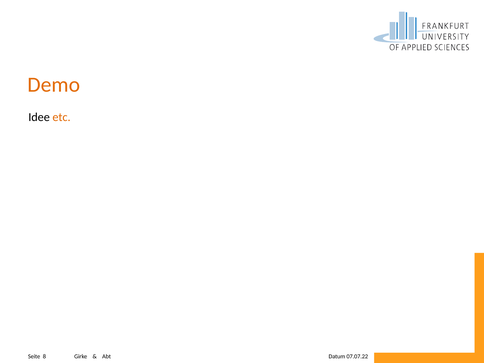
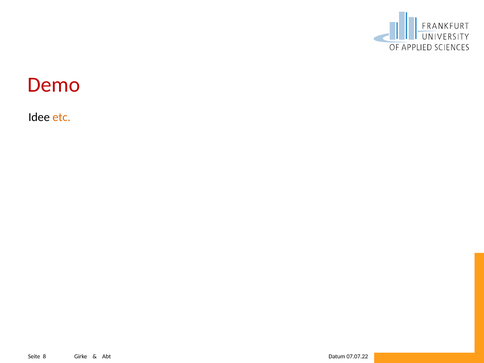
Demo colour: orange -> red
